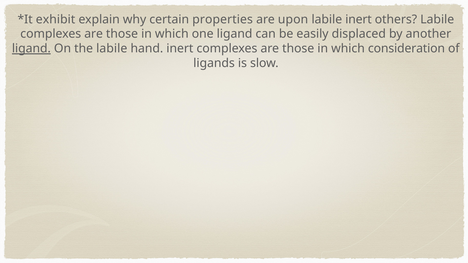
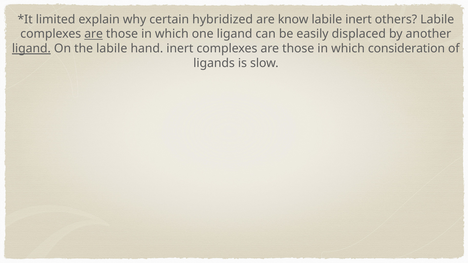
exhibit: exhibit -> limited
properties: properties -> hybridized
upon: upon -> know
are at (94, 34) underline: none -> present
